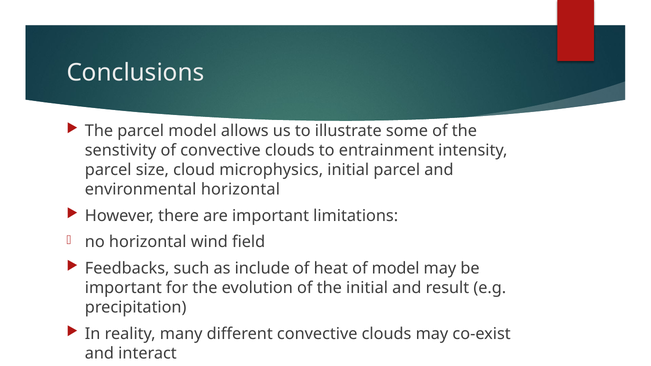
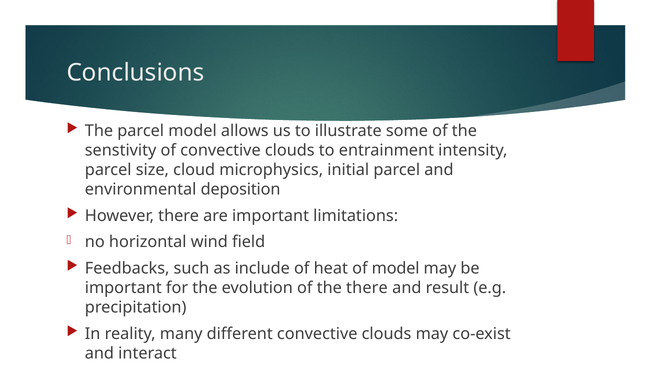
environmental horizontal: horizontal -> deposition
the initial: initial -> there
